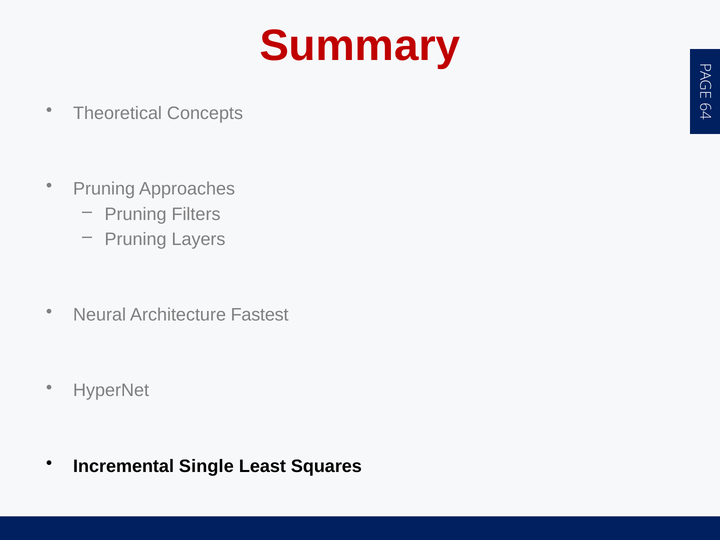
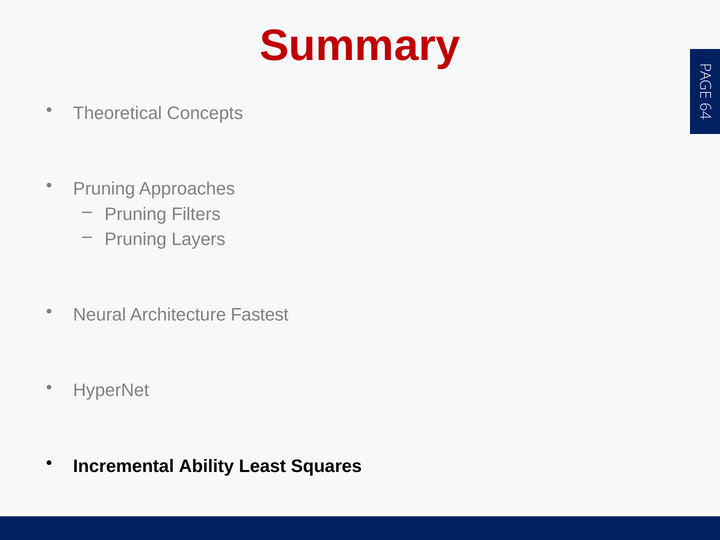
Single: Single -> Ability
